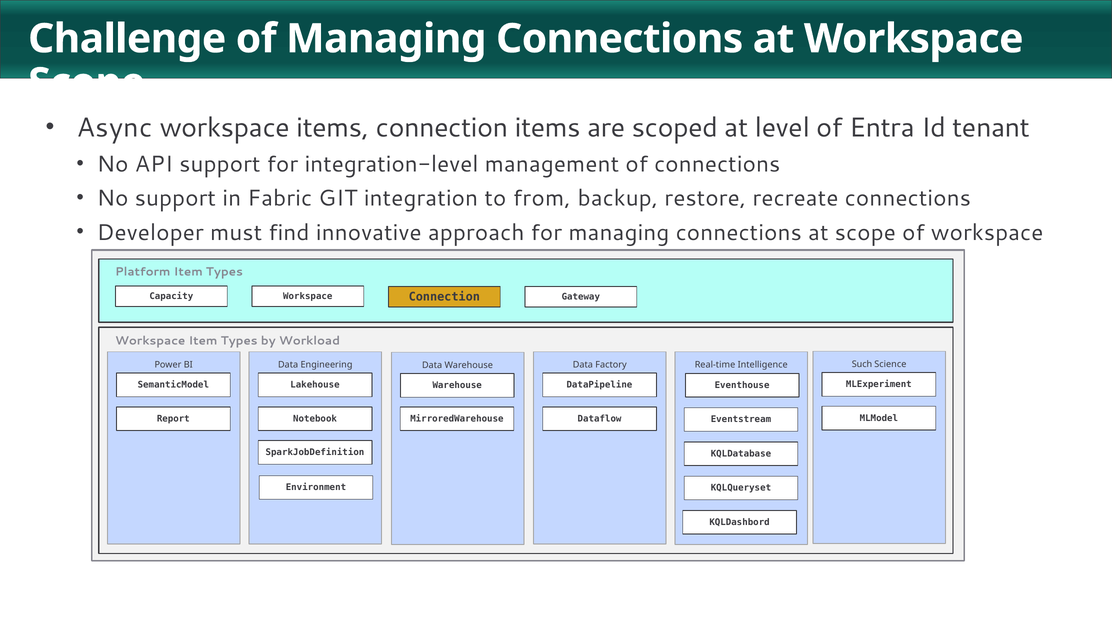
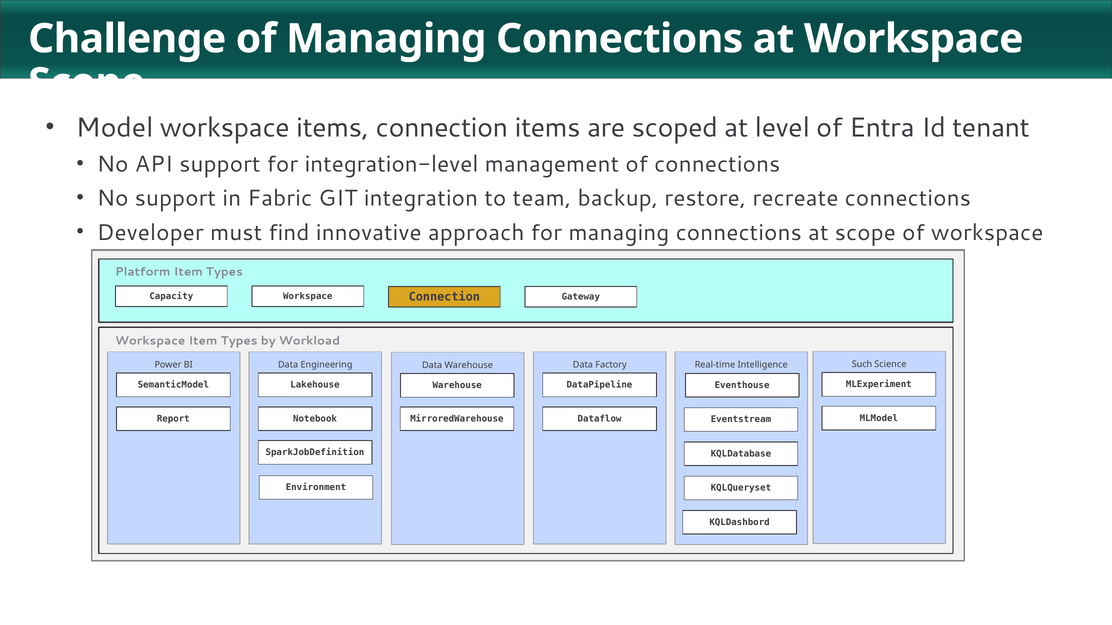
Async: Async -> Model
from: from -> team
